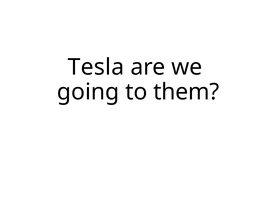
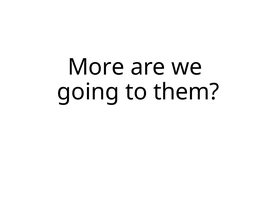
Tesla: Tesla -> More
